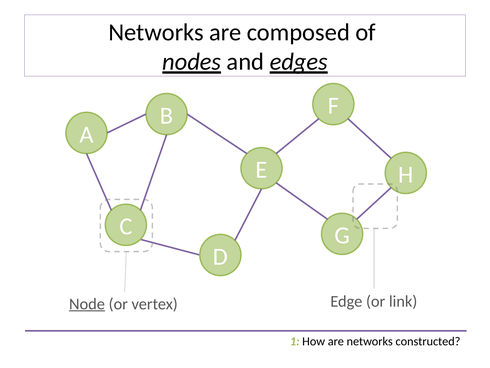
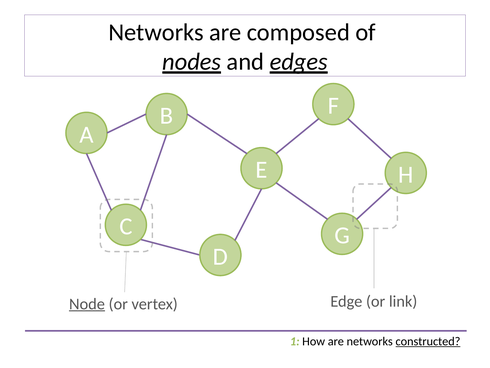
constructed underline: none -> present
